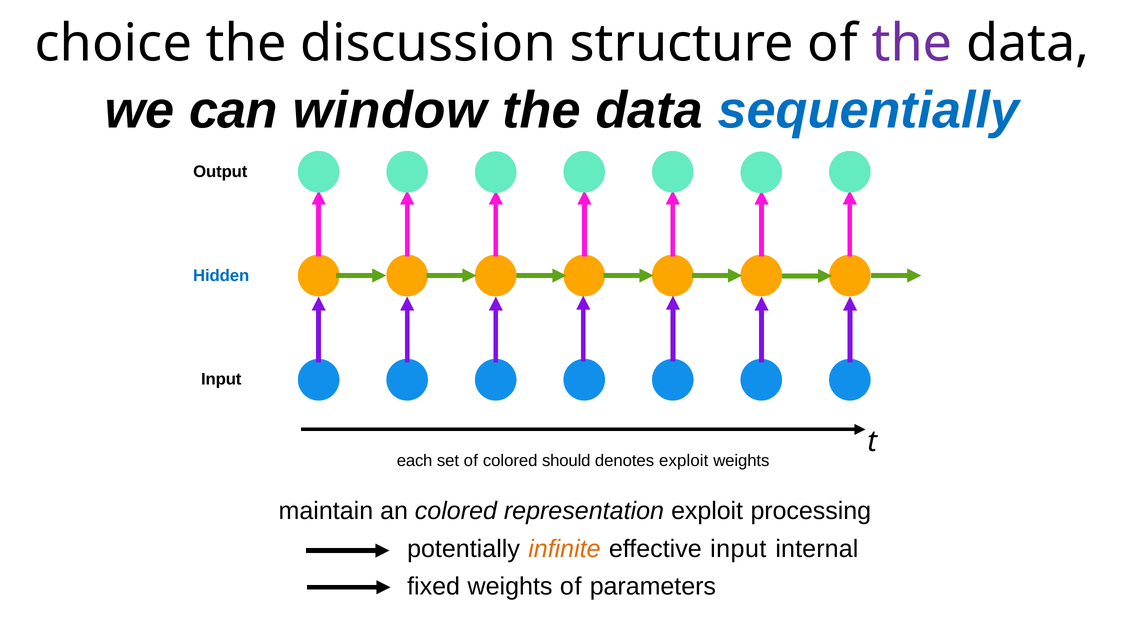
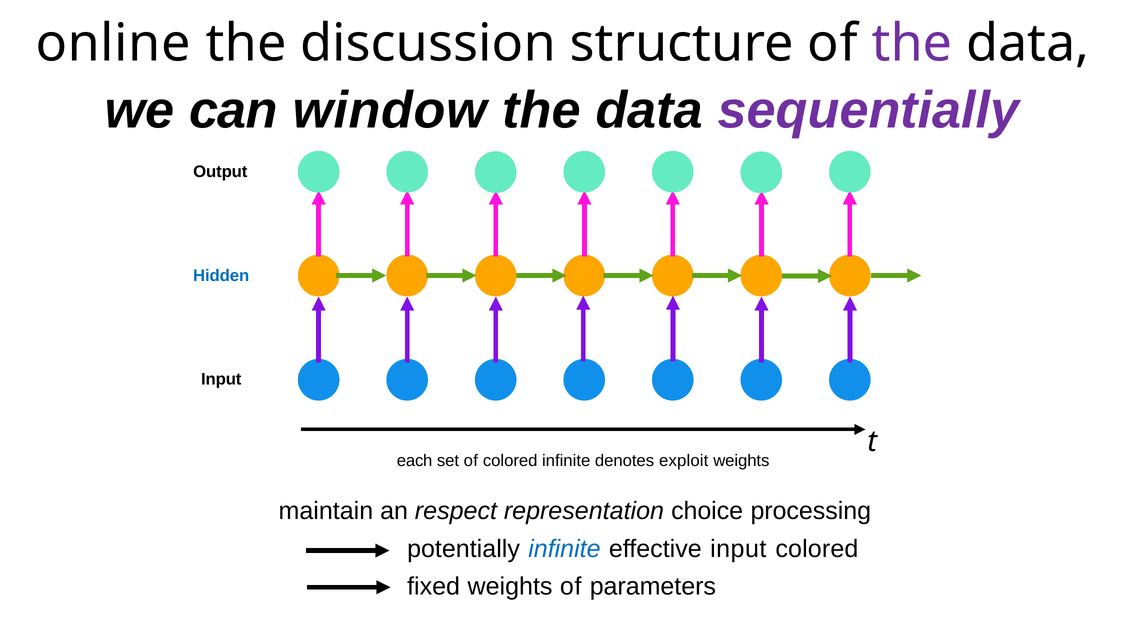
choice: choice -> online
sequentially colour: blue -> purple
colored should: should -> infinite
an colored: colored -> respect
representation exploit: exploit -> choice
infinite at (564, 548) colour: orange -> blue
input internal: internal -> colored
